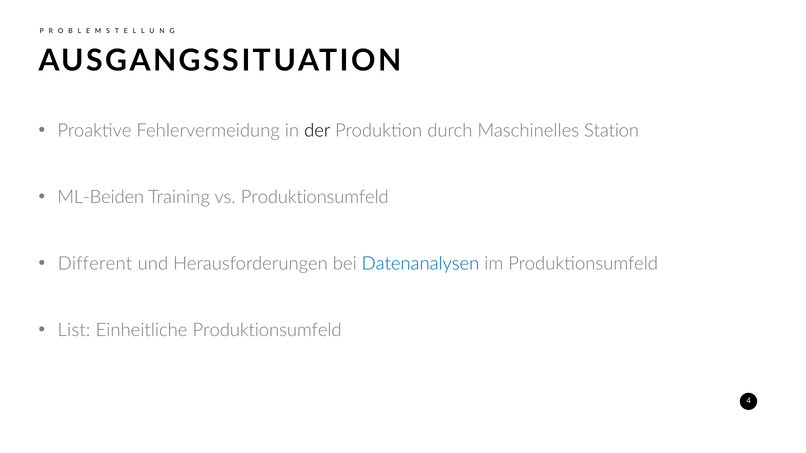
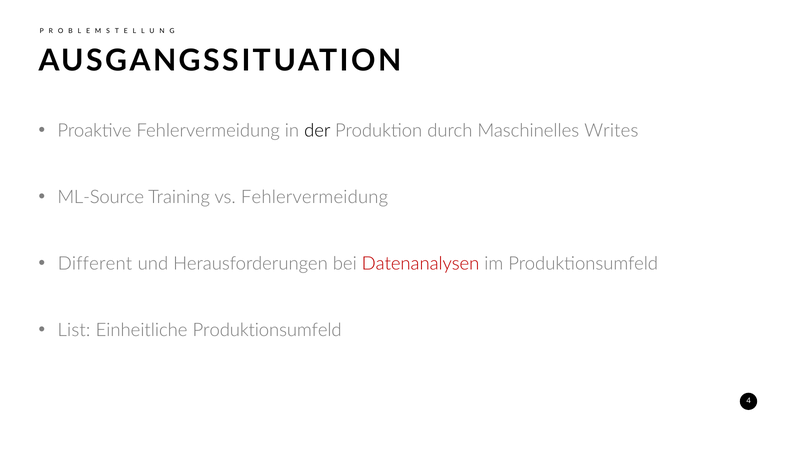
Station: Station -> Writes
ML-Beiden: ML-Beiden -> ML-Source
vs Produktionsumfeld: Produktionsumfeld -> Fehlervermeidung
Datenanalysen colour: blue -> red
